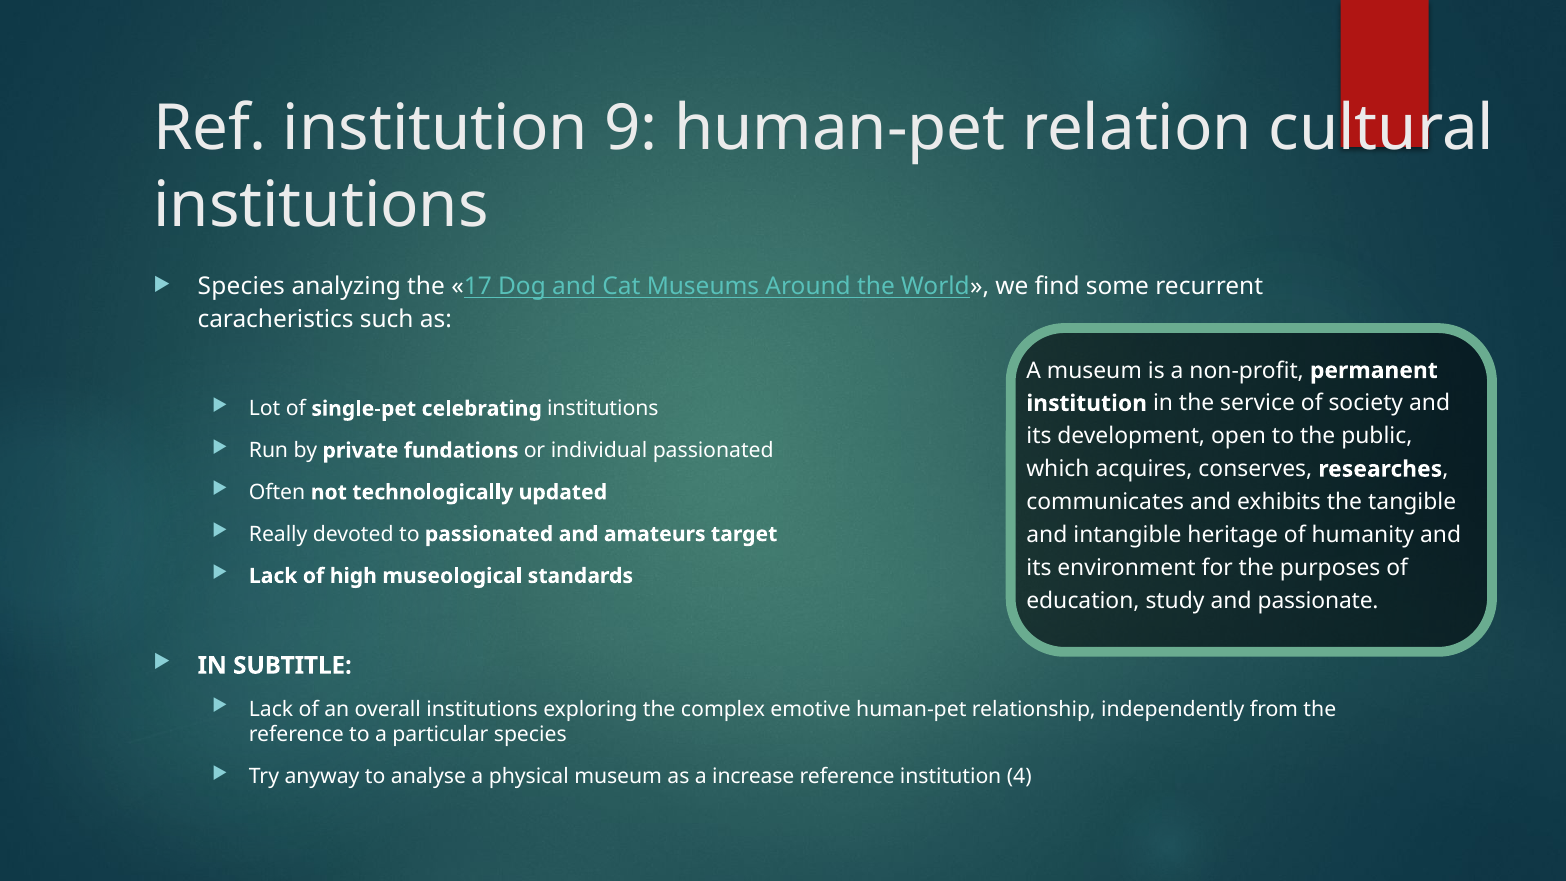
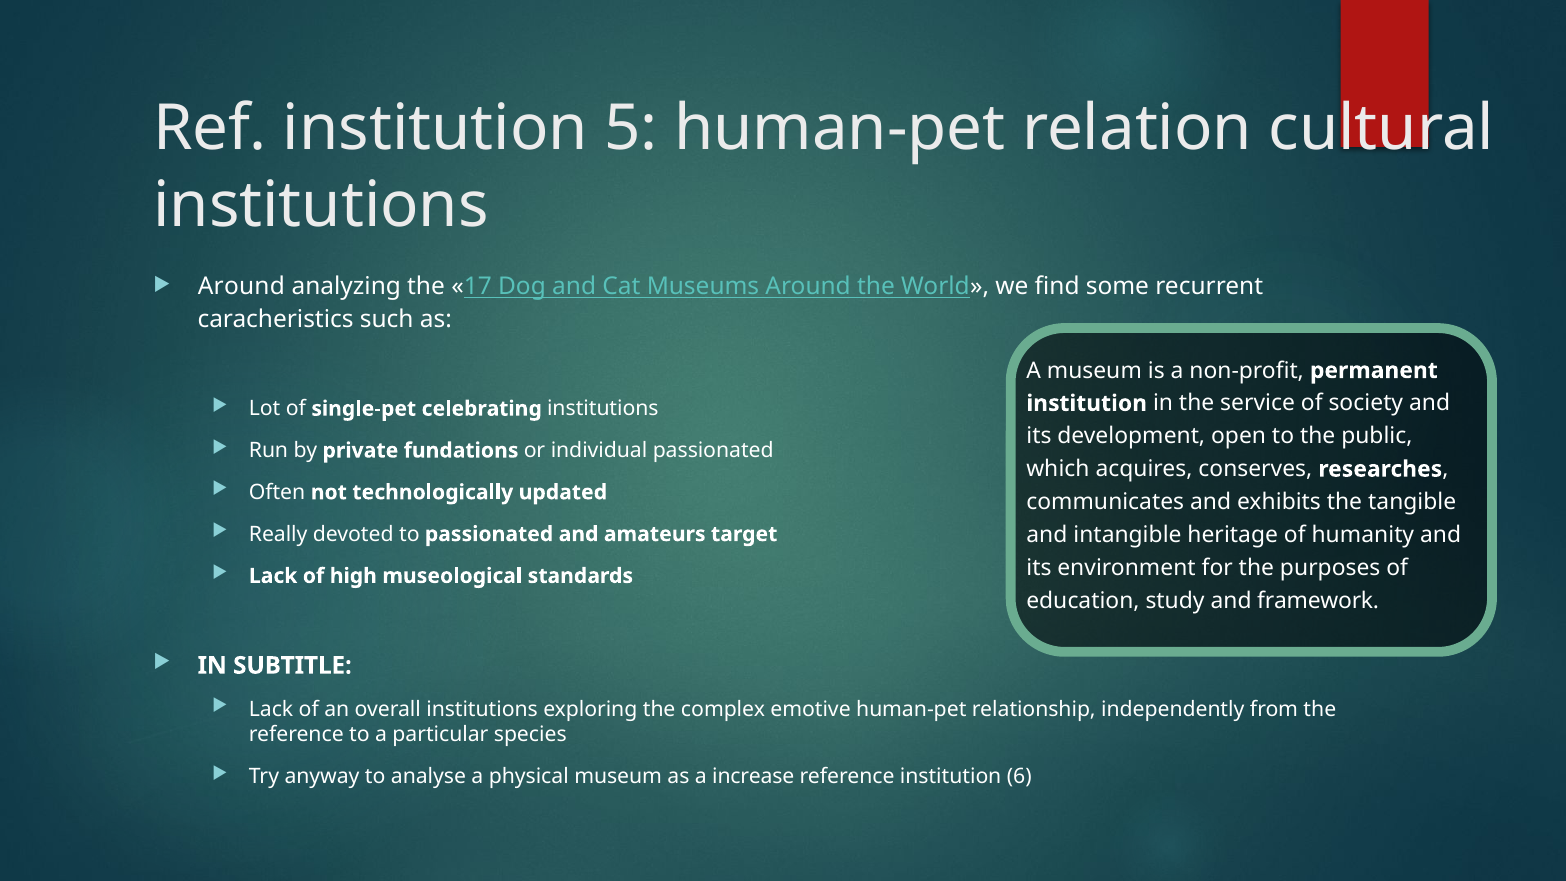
9: 9 -> 5
Species at (241, 286): Species -> Around
passionate: passionate -> framework
4: 4 -> 6
